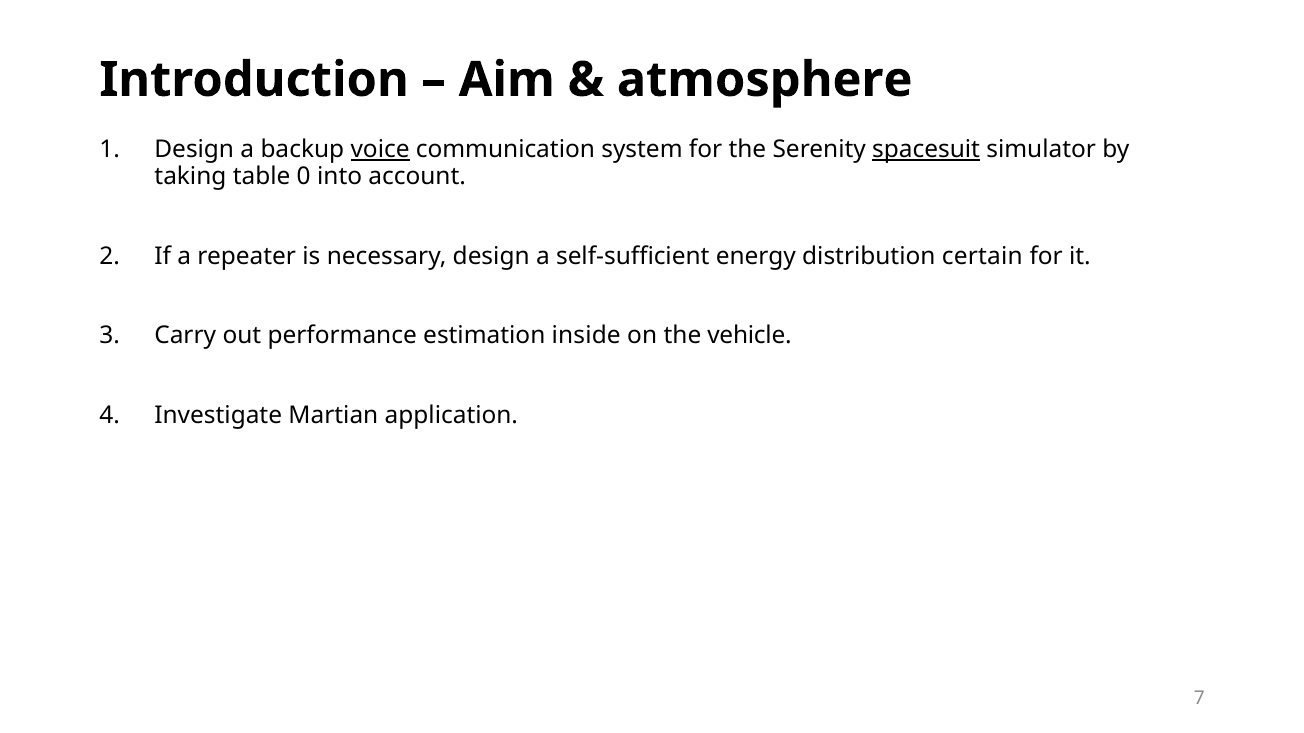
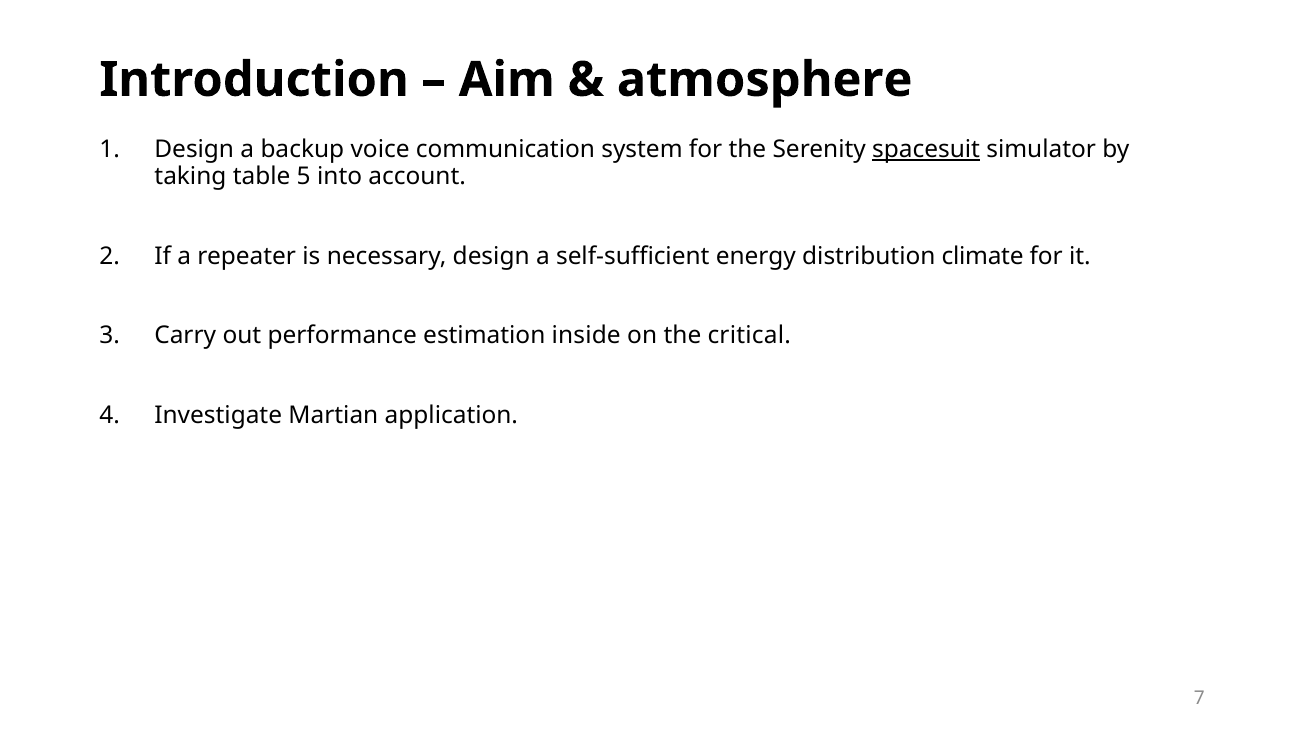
voice underline: present -> none
0: 0 -> 5
certain: certain -> climate
vehicle: vehicle -> critical
